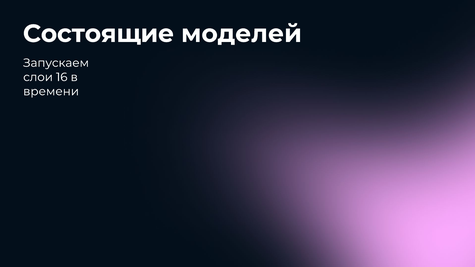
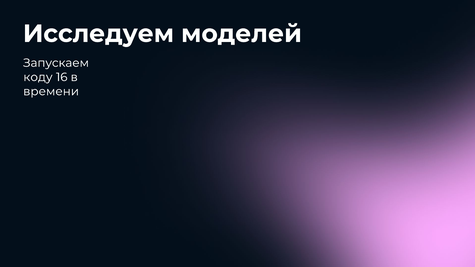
Состоящие: Состоящие -> Исследуем
слои: слои -> коду
